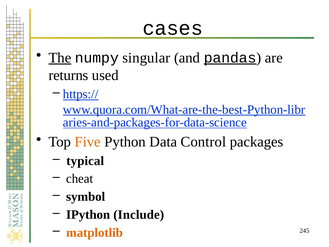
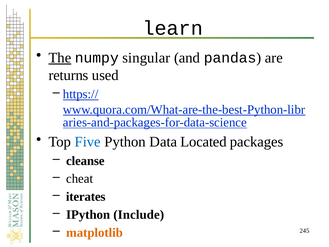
cases: cases -> learn
pandas underline: present -> none
Five colour: orange -> blue
Control: Control -> Located
typical: typical -> cleanse
symbol: symbol -> iterates
